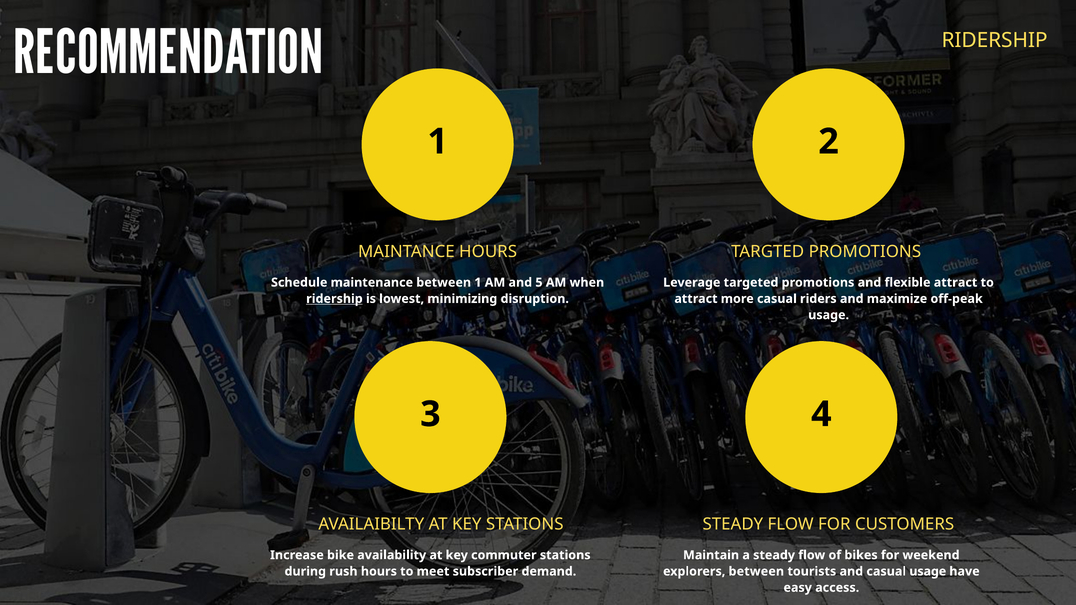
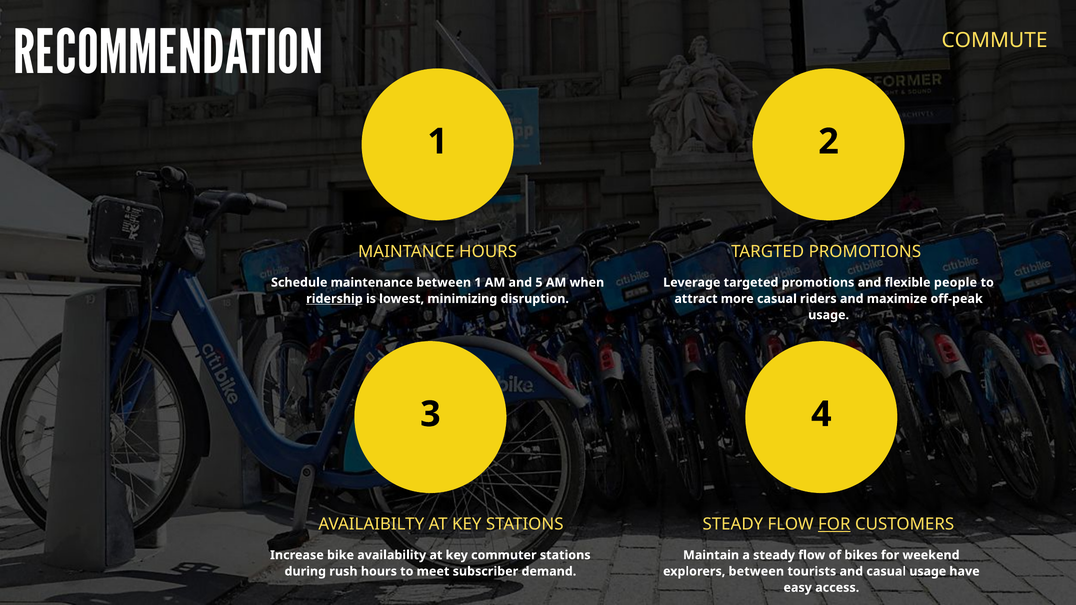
RIDERSHIP at (995, 40): RIDERSHIP -> COMMUTE
flexible attract: attract -> people
FOR at (834, 525) underline: none -> present
